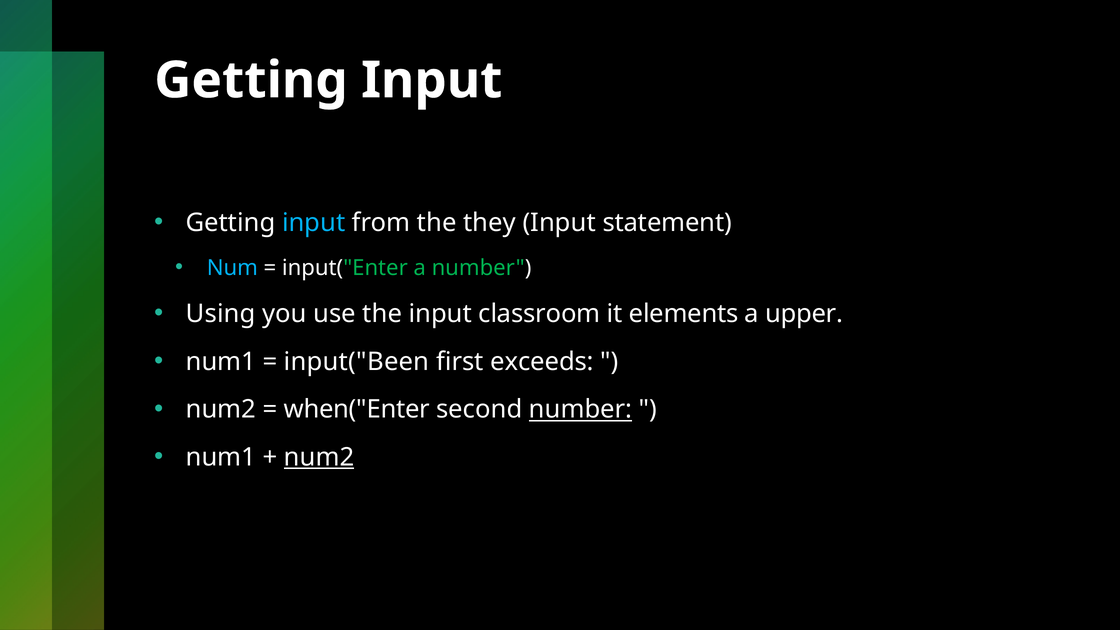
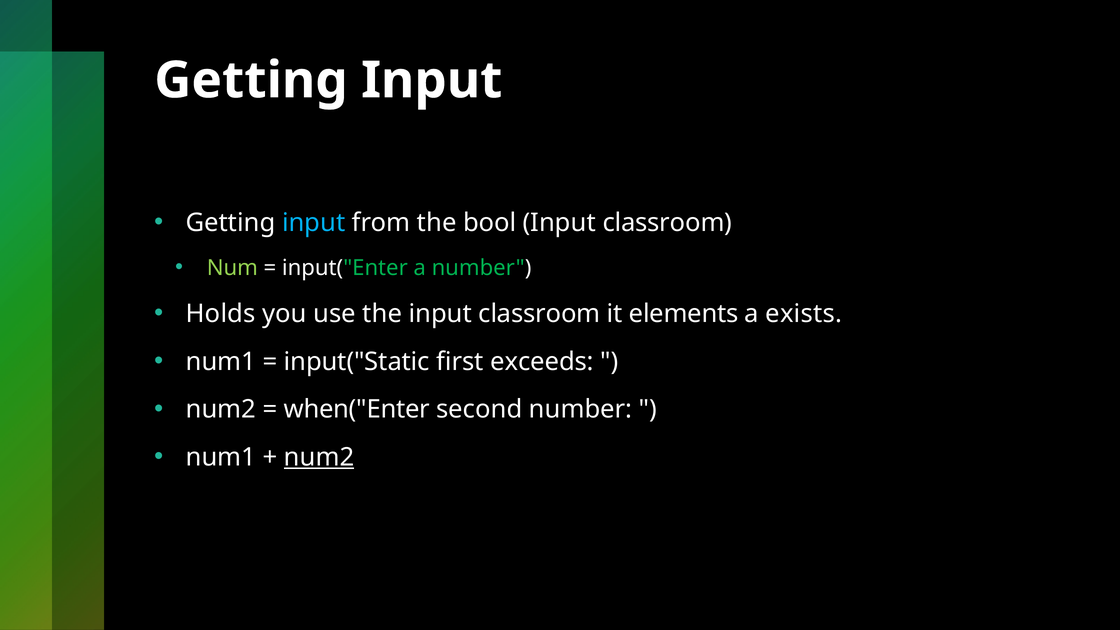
they: they -> bool
statement at (667, 223): statement -> classroom
Num colour: light blue -> light green
Using: Using -> Holds
upper: upper -> exists
input("Been: input("Been -> input("Static
number at (581, 410) underline: present -> none
